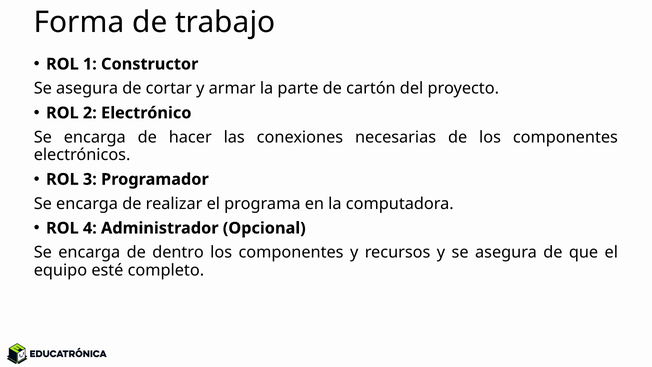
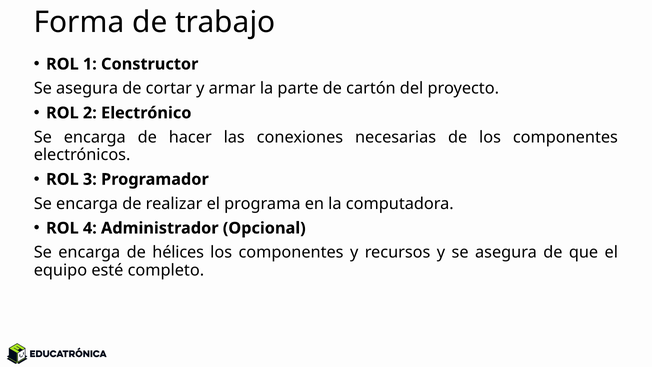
dentro: dentro -> hélices
